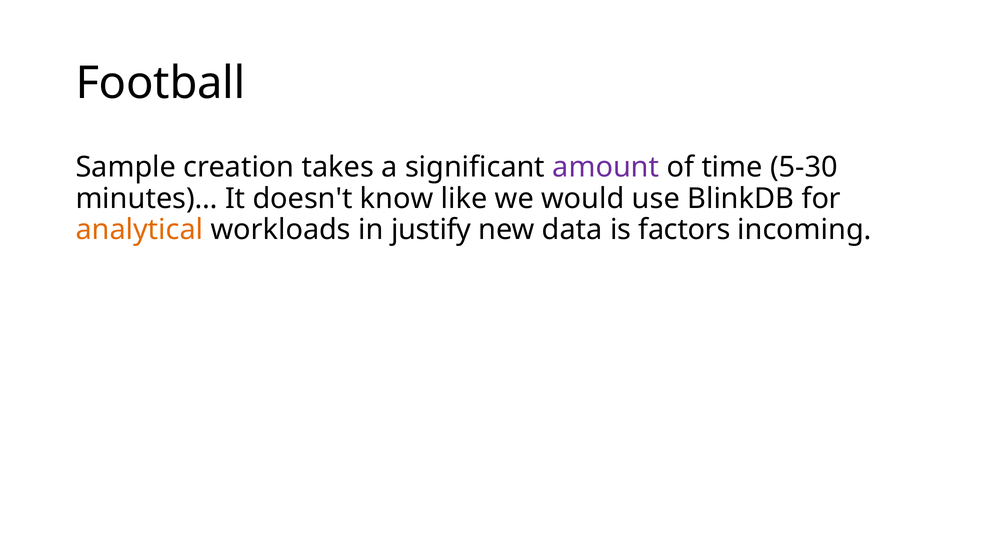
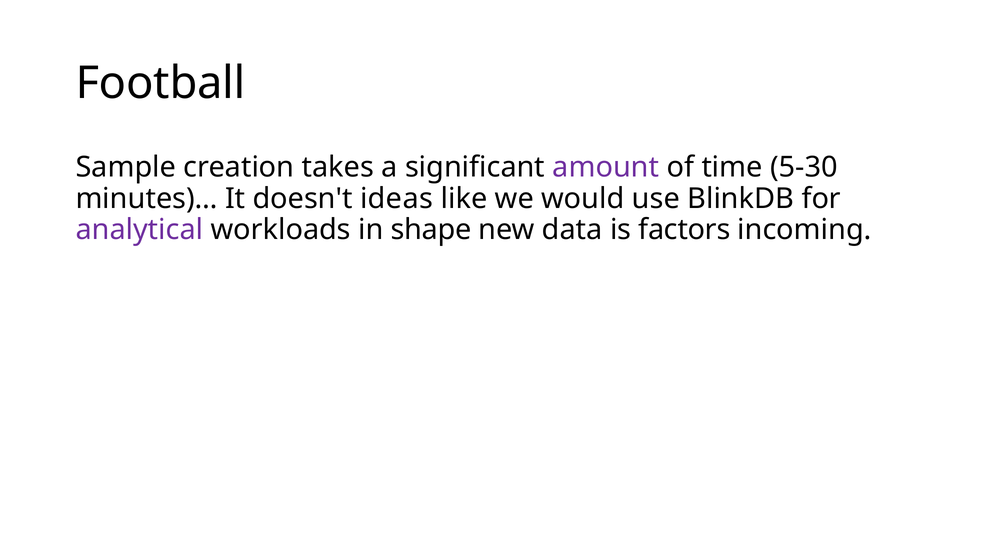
know: know -> ideas
analytical colour: orange -> purple
justify: justify -> shape
